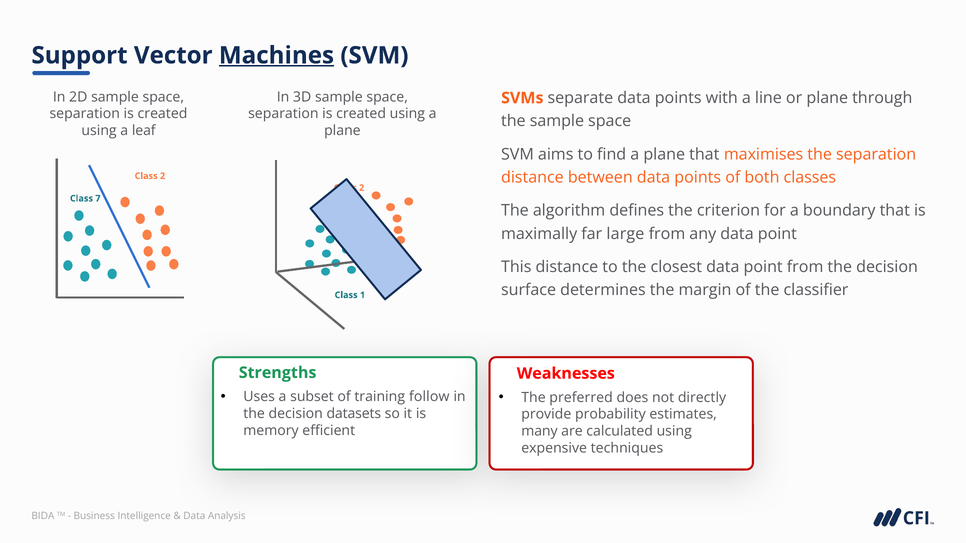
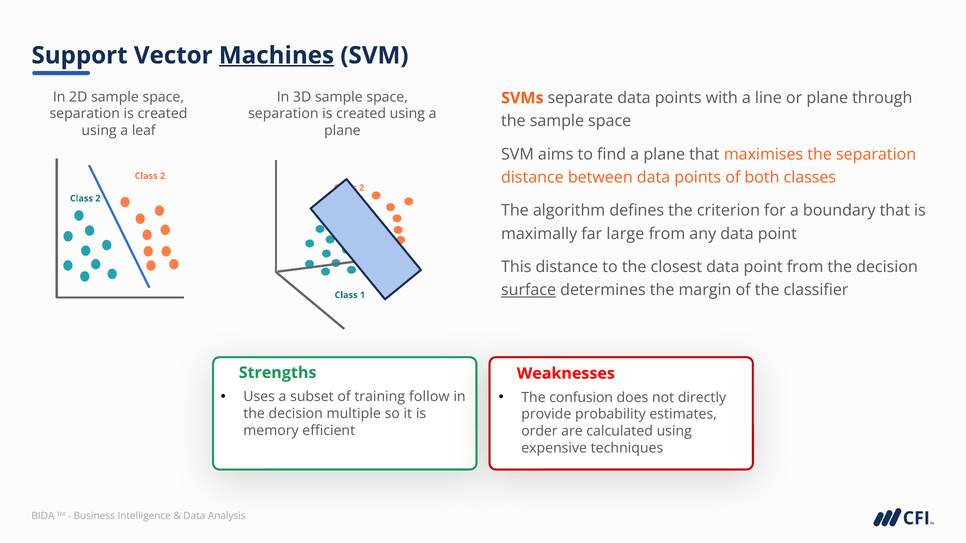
7 at (98, 199): 7 -> 2
surface underline: none -> present
preferred: preferred -> confusion
datasets: datasets -> multiple
many: many -> order
